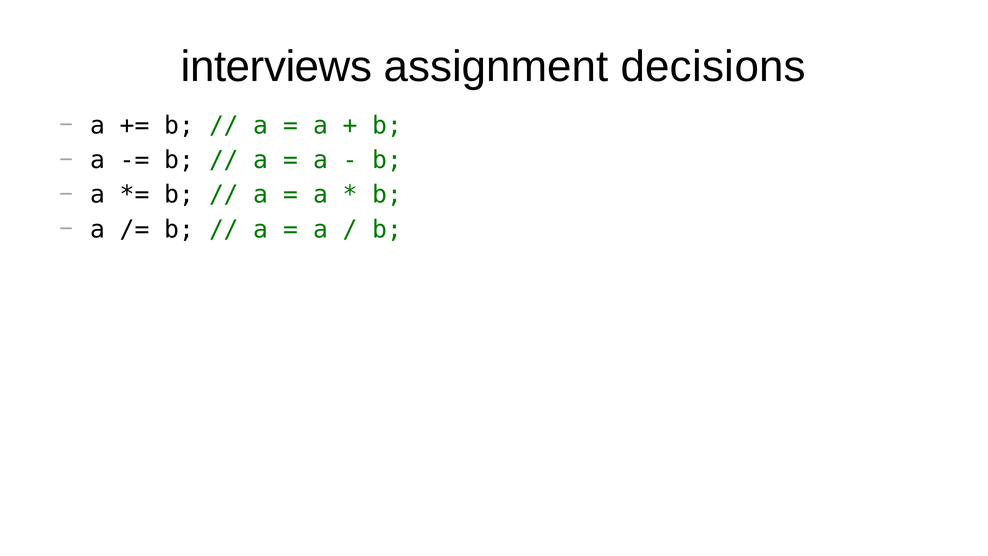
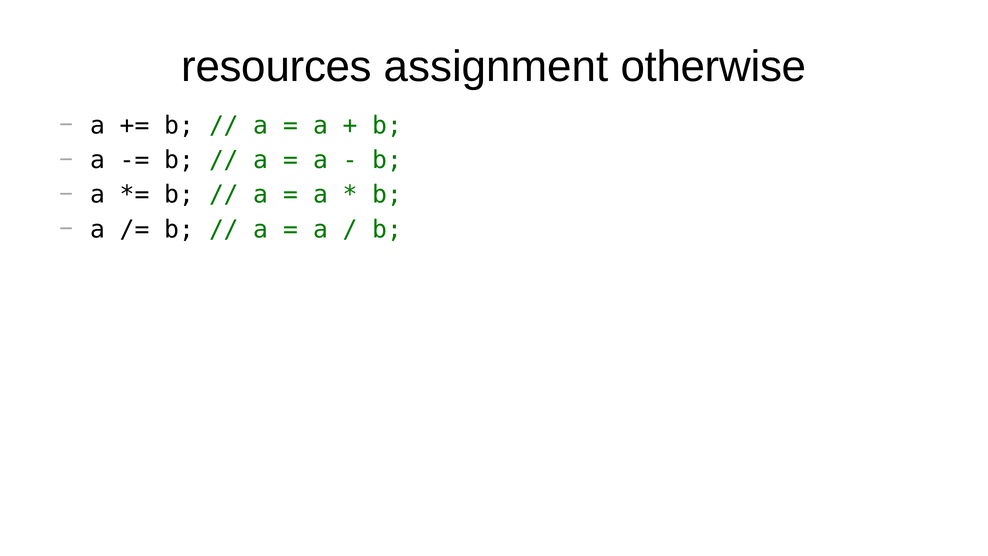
interviews: interviews -> resources
decisions: decisions -> otherwise
